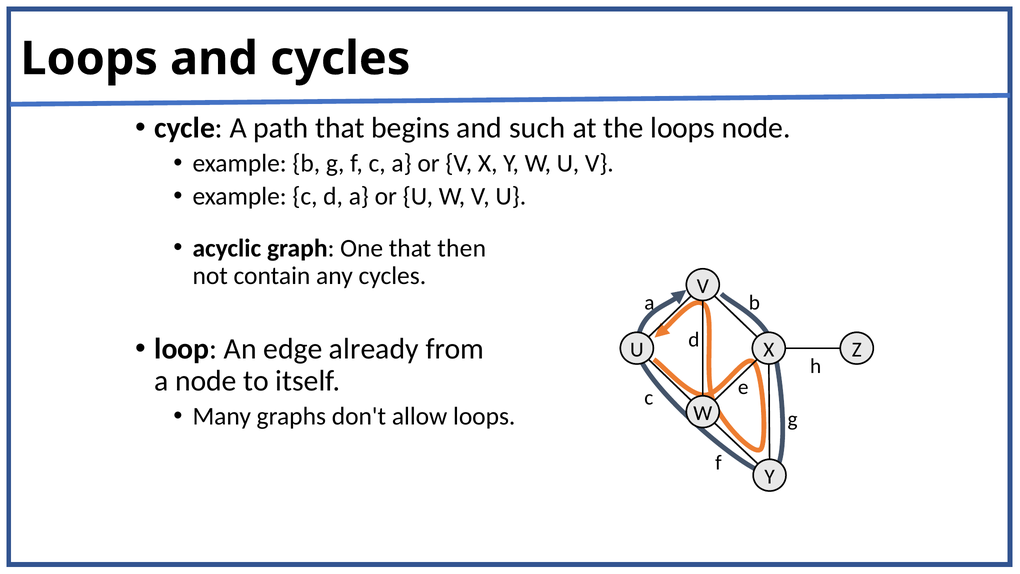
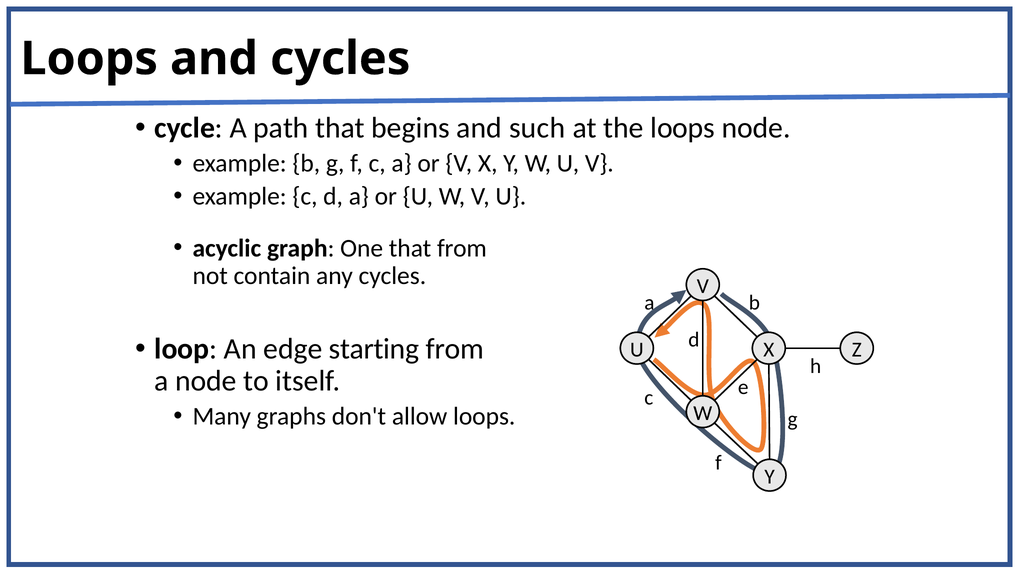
that then: then -> from
already: already -> starting
